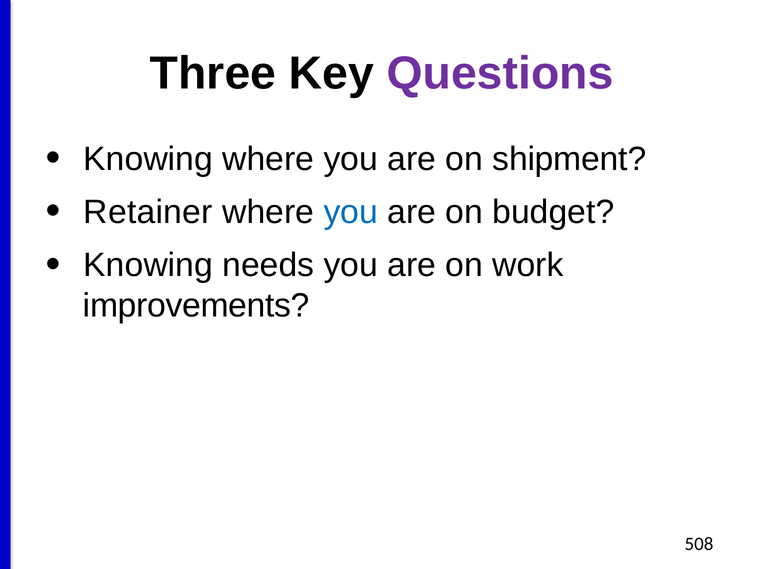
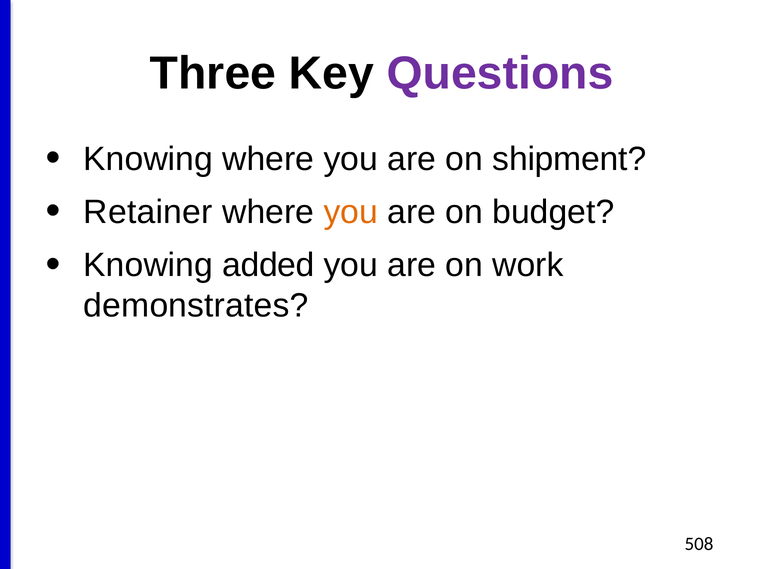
you at (351, 212) colour: blue -> orange
needs: needs -> added
improvements: improvements -> demonstrates
